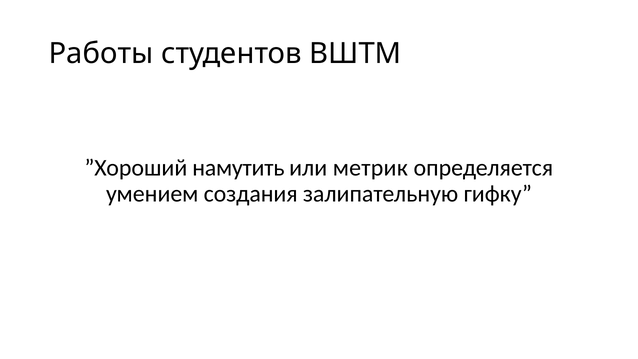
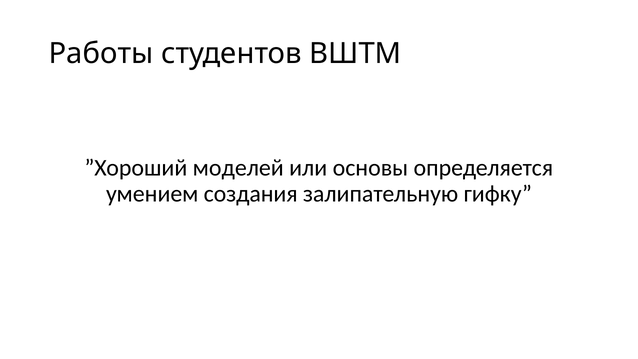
намутить: намутить -> моделей
метрик: метрик -> основы
